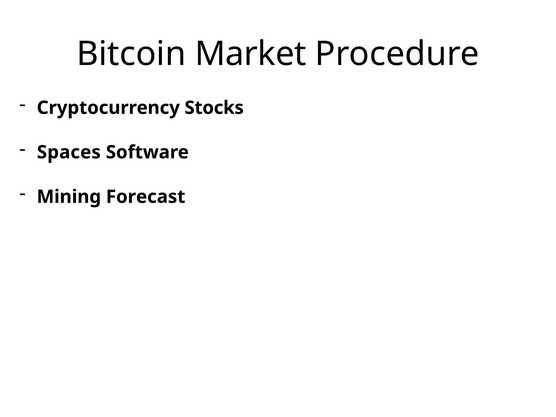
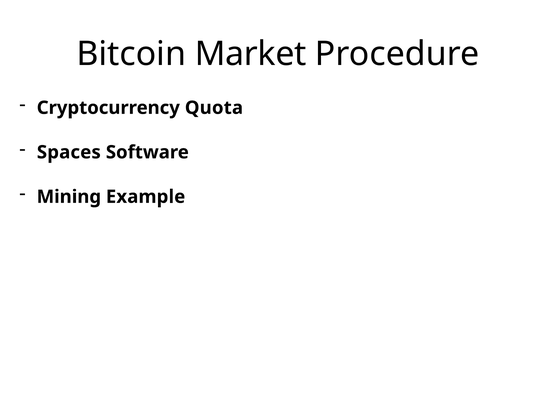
Stocks: Stocks -> Quota
Forecast: Forecast -> Example
